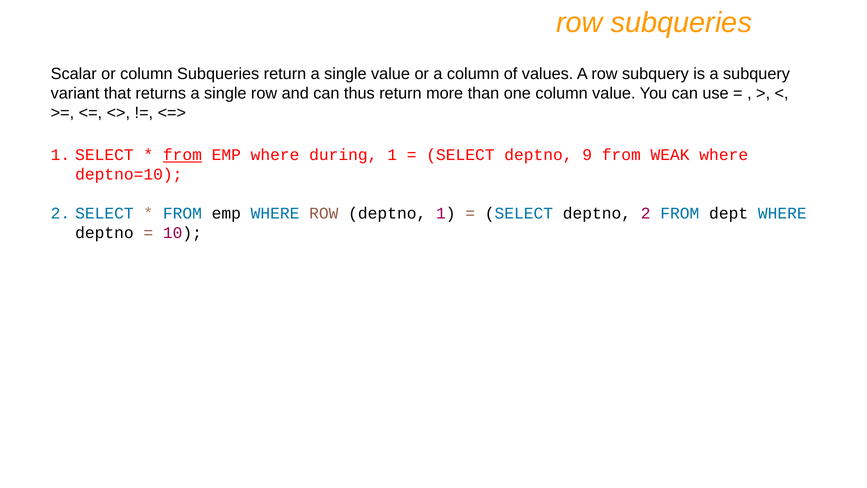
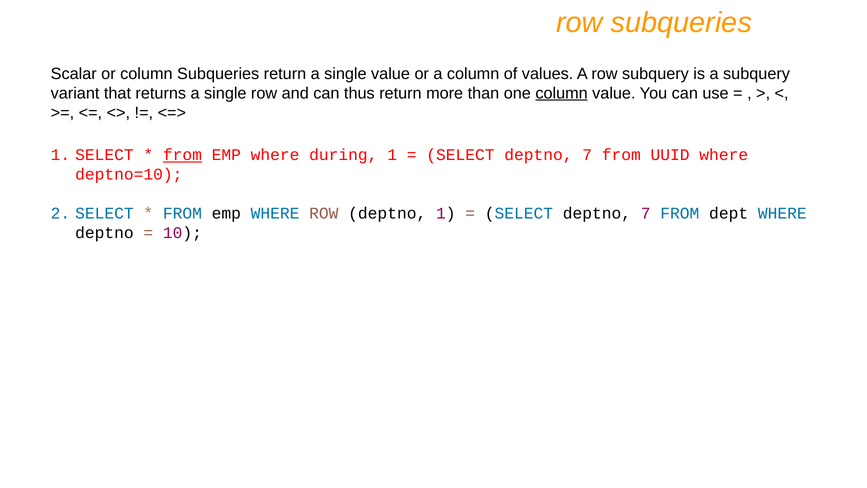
column at (562, 93) underline: none -> present
9 at (587, 155): 9 -> 7
WEAK: WEAK -> UUID
2 at (646, 213): 2 -> 7
